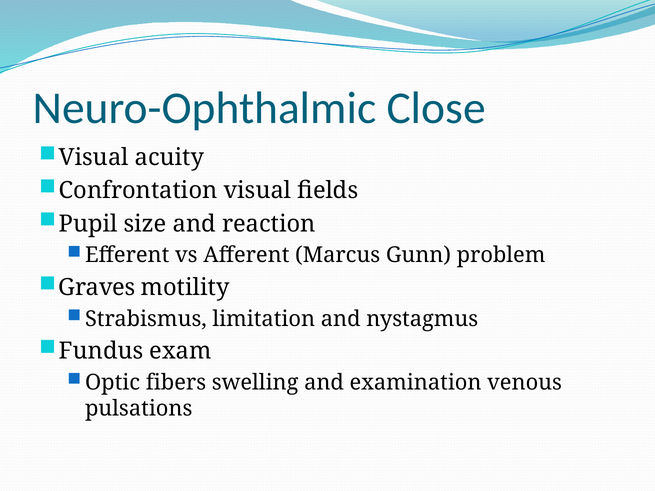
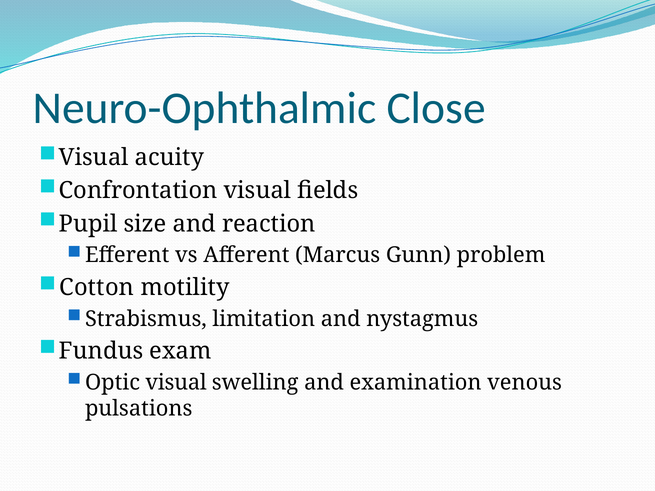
Graves: Graves -> Cotton
Optic fibers: fibers -> visual
